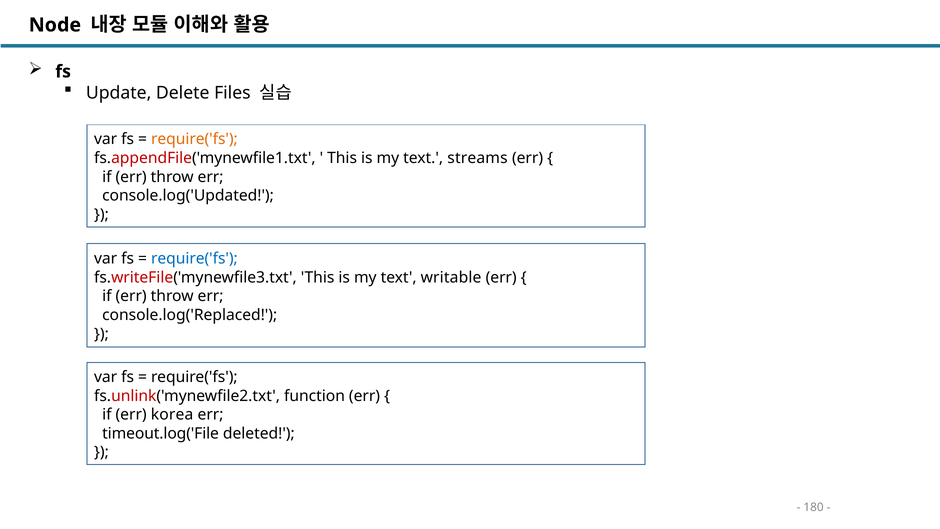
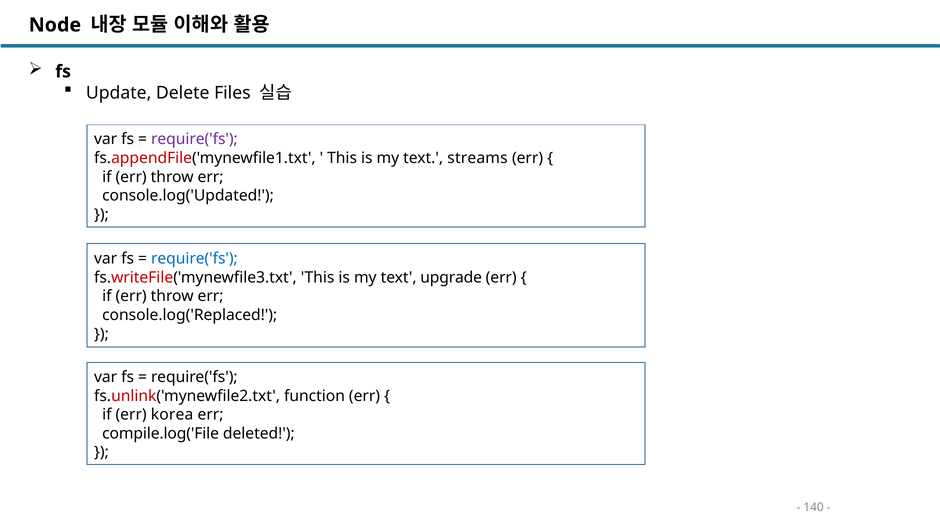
require('fs at (194, 139) colour: orange -> purple
writable: writable -> upgrade
timeout.log('File: timeout.log('File -> compile.log('File
180: 180 -> 140
